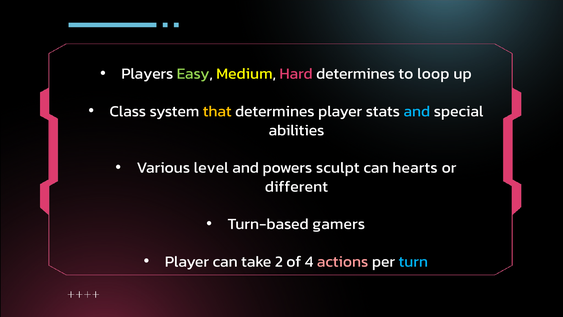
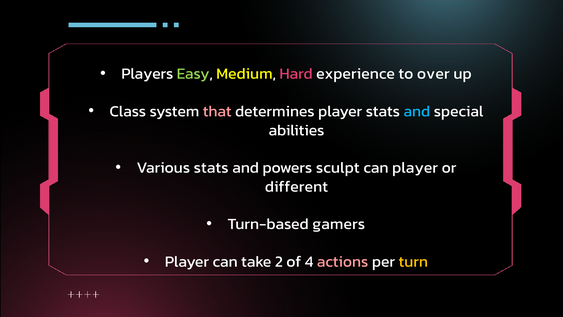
Hard determines: determines -> experience
loop: loop -> over
that colour: yellow -> pink
Various level: level -> stats
can hearts: hearts -> player
turn colour: light blue -> yellow
